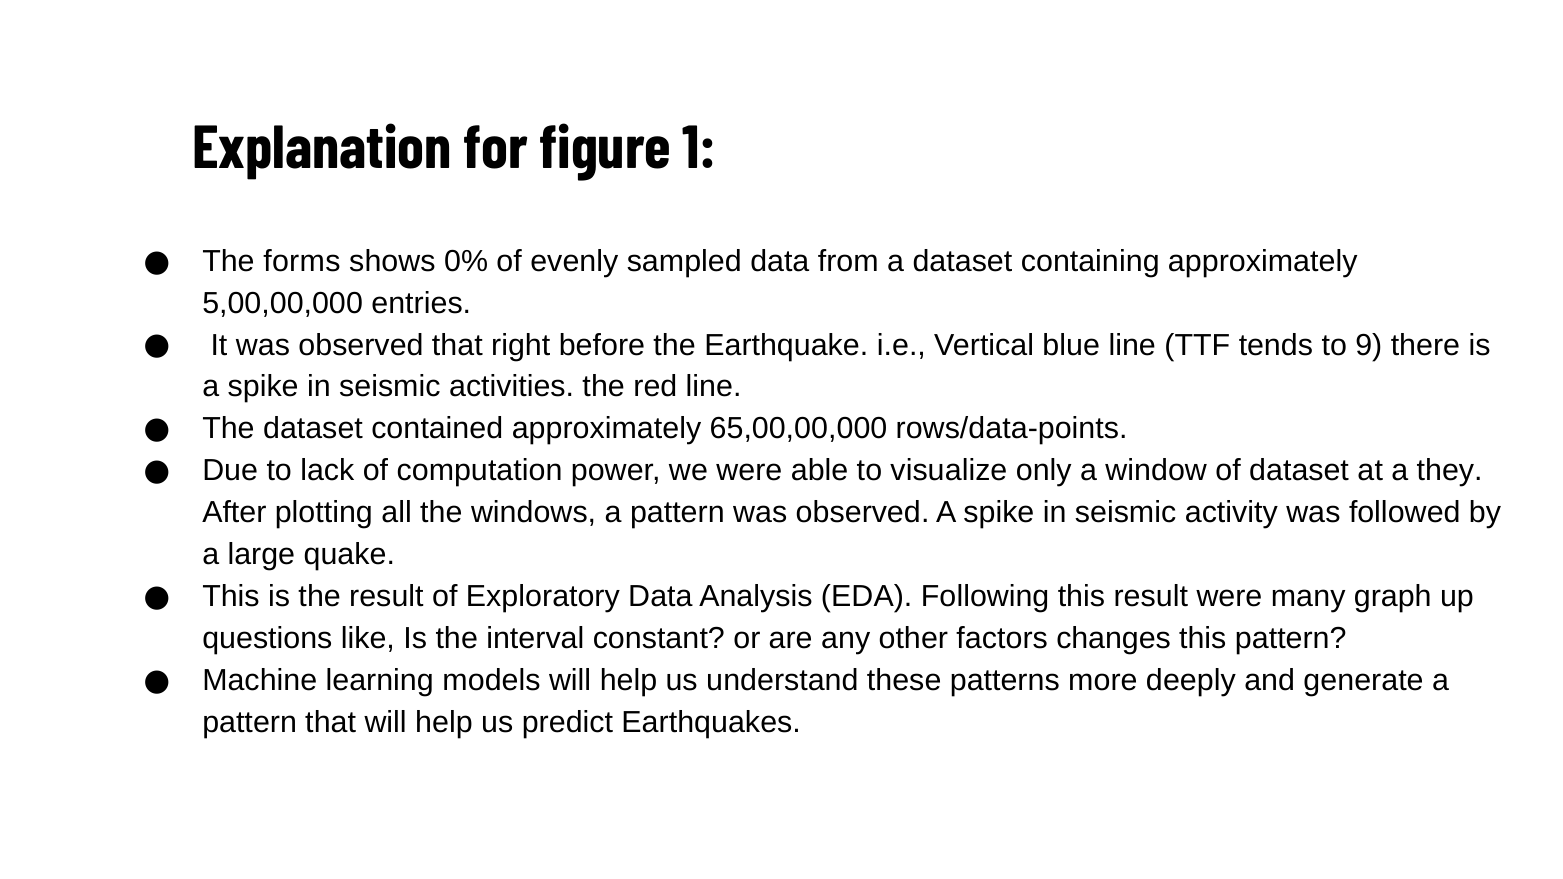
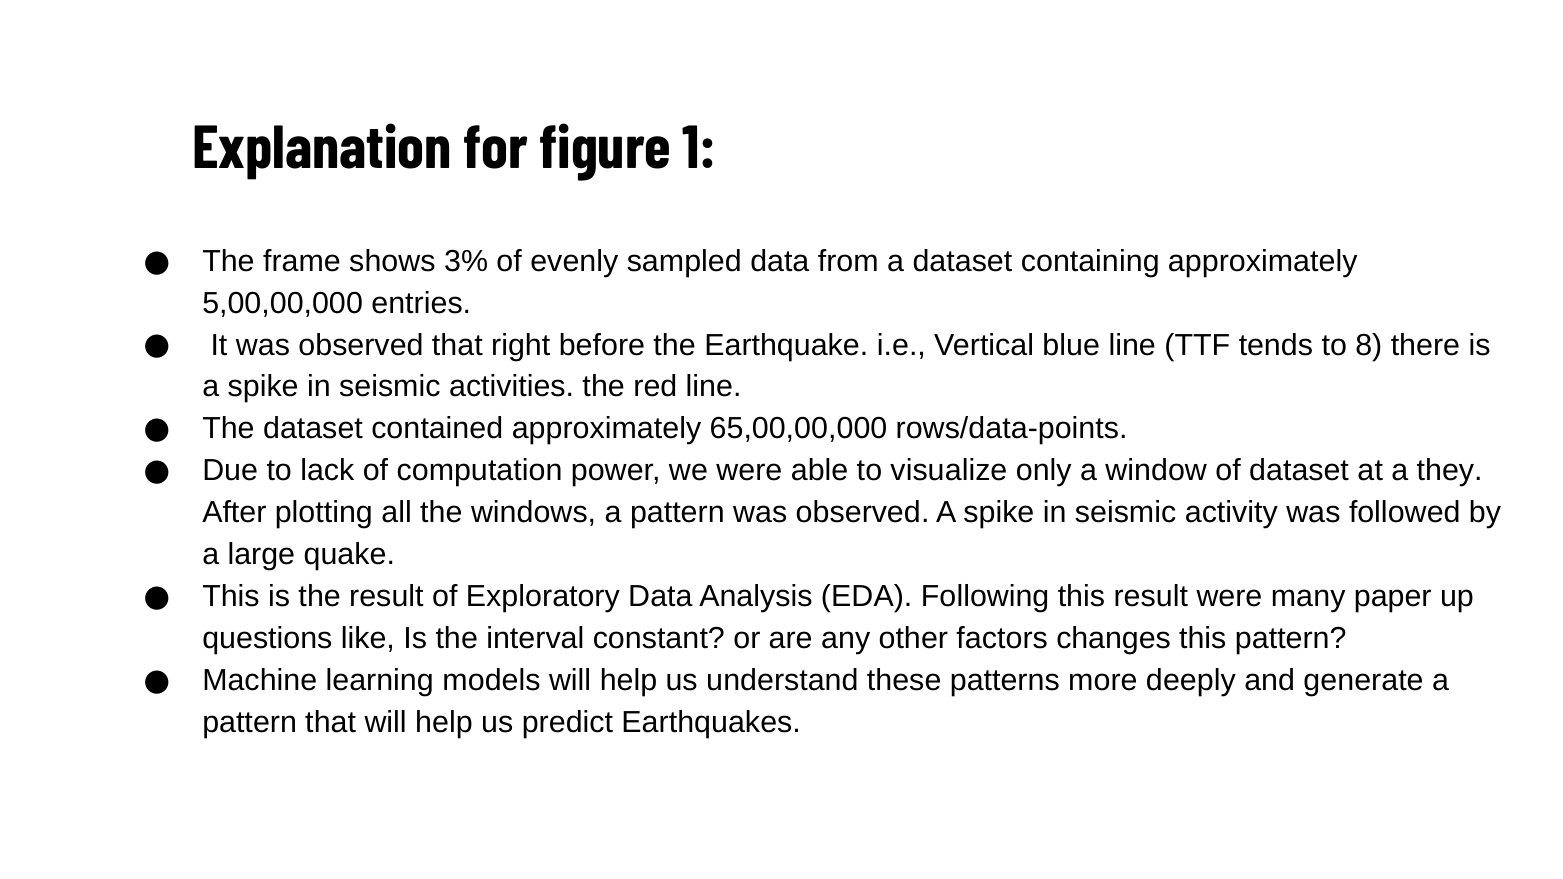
forms: forms -> frame
0%: 0% -> 3%
9: 9 -> 8
graph: graph -> paper
